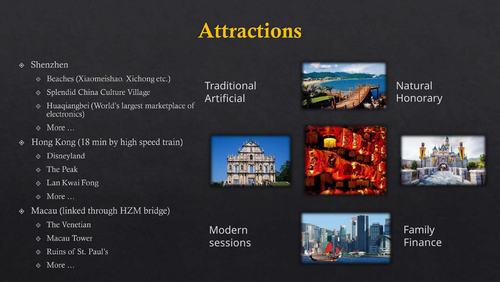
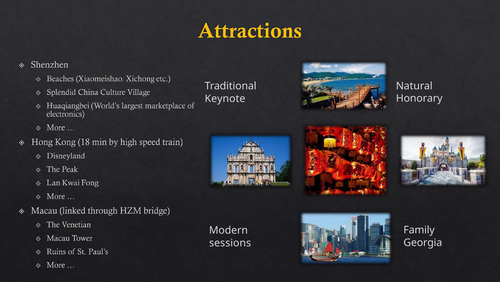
Artificial: Artificial -> Keynote
Finance: Finance -> Georgia
